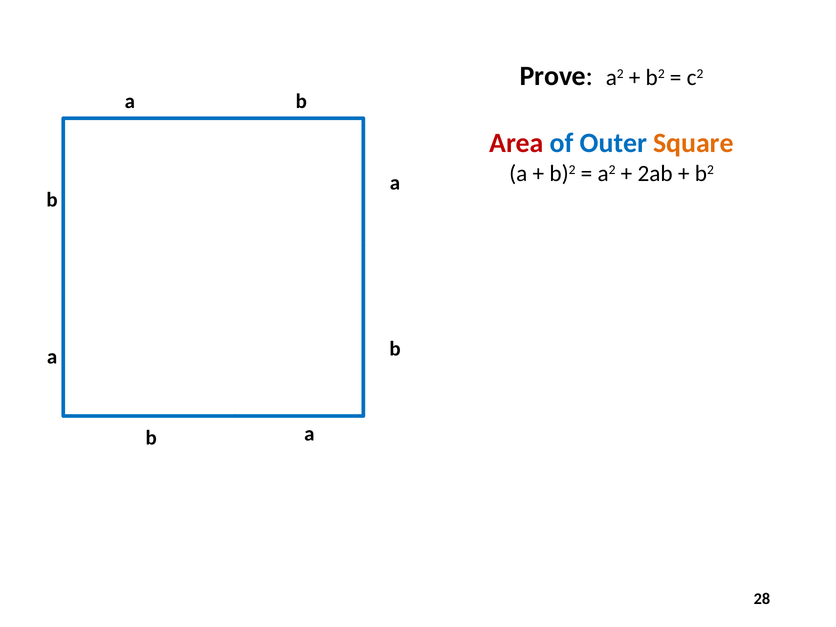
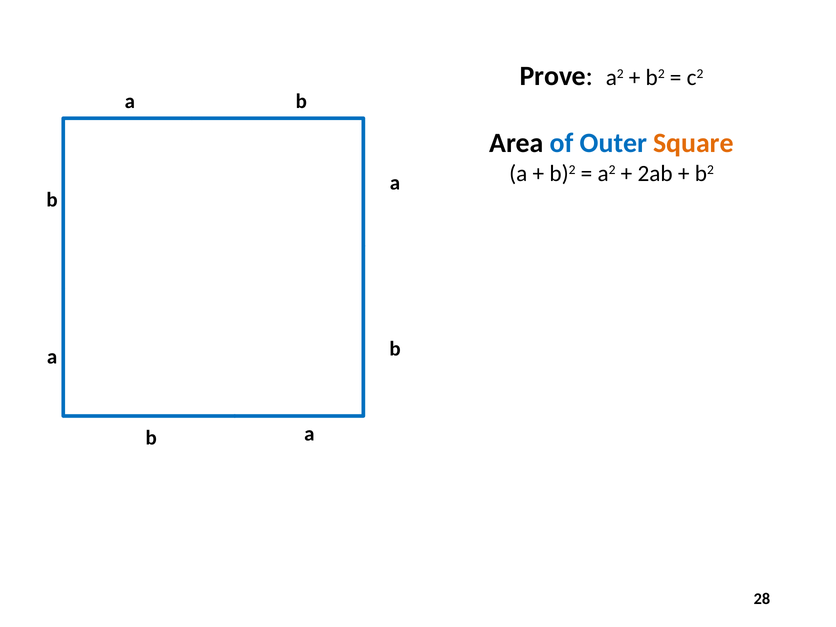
Area colour: red -> black
